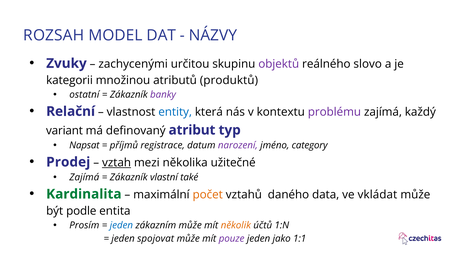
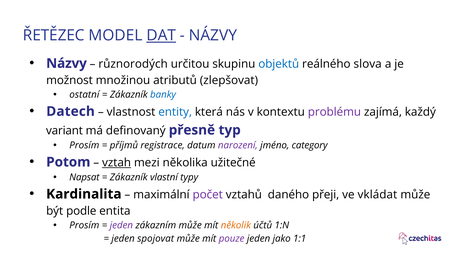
ROZSAH: ROZSAH -> ŘETĚZEC
DAT underline: none -> present
Zvuky at (66, 63): Zvuky -> Názvy
zachycenými: zachycenými -> různorodých
objektů colour: purple -> blue
slovo: slovo -> slova
kategorii: kategorii -> možnost
produktů: produktů -> zlepšovat
banky colour: purple -> blue
Relační: Relační -> Datech
atribut: atribut -> přesně
Napsat at (84, 145): Napsat -> Prosím
Prodej: Prodej -> Potom
Zajímá at (84, 177): Zajímá -> Napsat
také: také -> typy
Kardinalita colour: green -> black
počet colour: orange -> purple
data: data -> přeji
jeden at (121, 225) colour: blue -> purple
